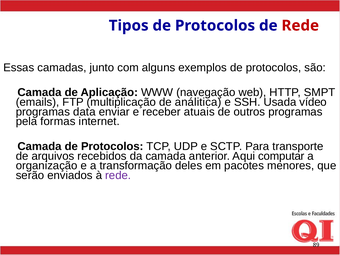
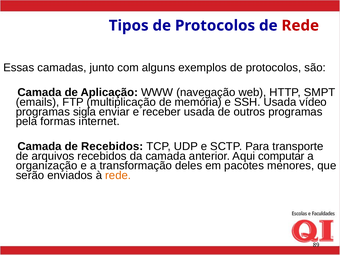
análitica: análitica -> memória
data: data -> sigla
receber atuais: atuais -> usada
Protocolos at (112, 146): Protocolos -> Recebidos
rede at (118, 175) colour: purple -> orange
